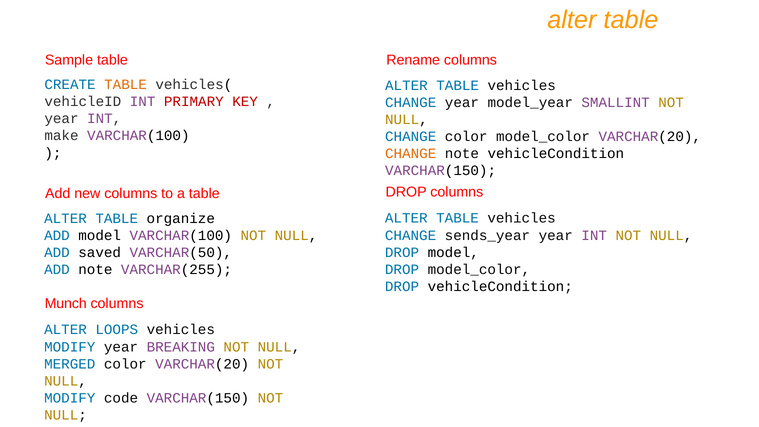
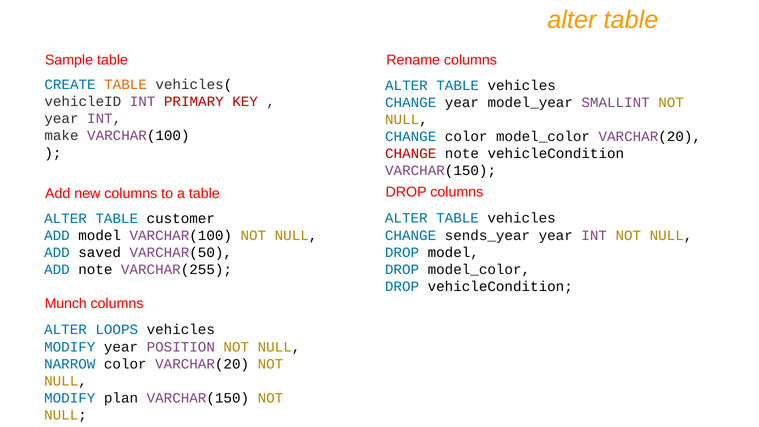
CHANGE at (411, 154) colour: orange -> red
organize: organize -> customer
BREAKING: BREAKING -> POSITION
MERGED: MERGED -> NARROW
code: code -> plan
